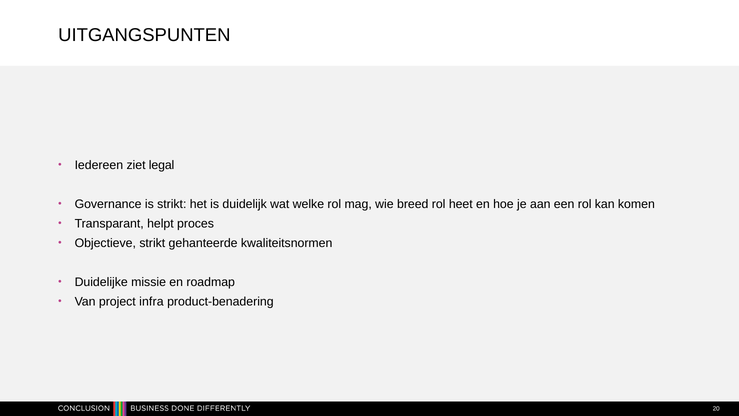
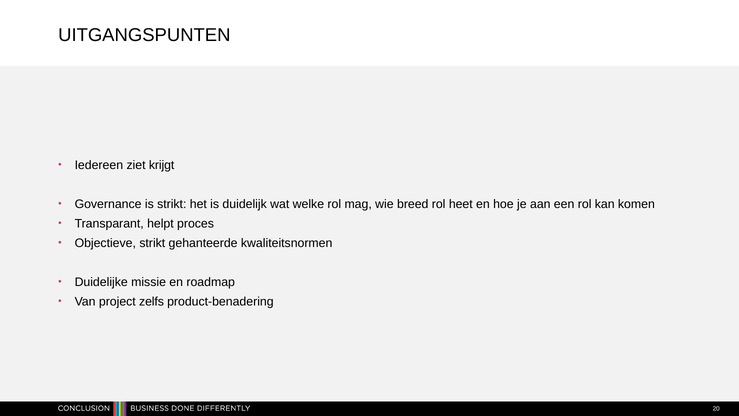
legal: legal -> krijgt
infra: infra -> zelfs
